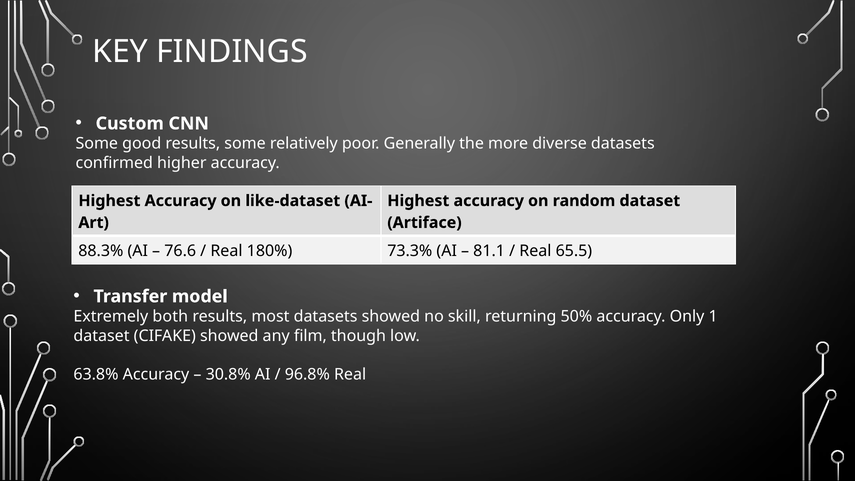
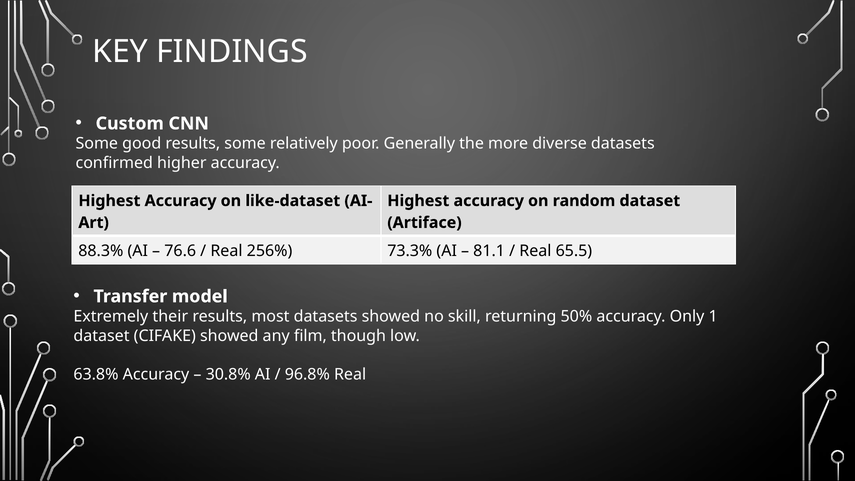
180%: 180% -> 256%
both: both -> their
